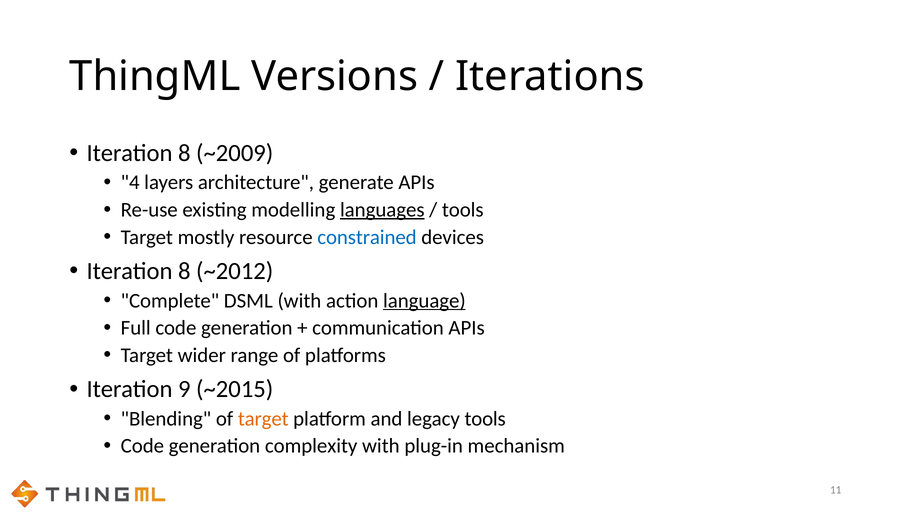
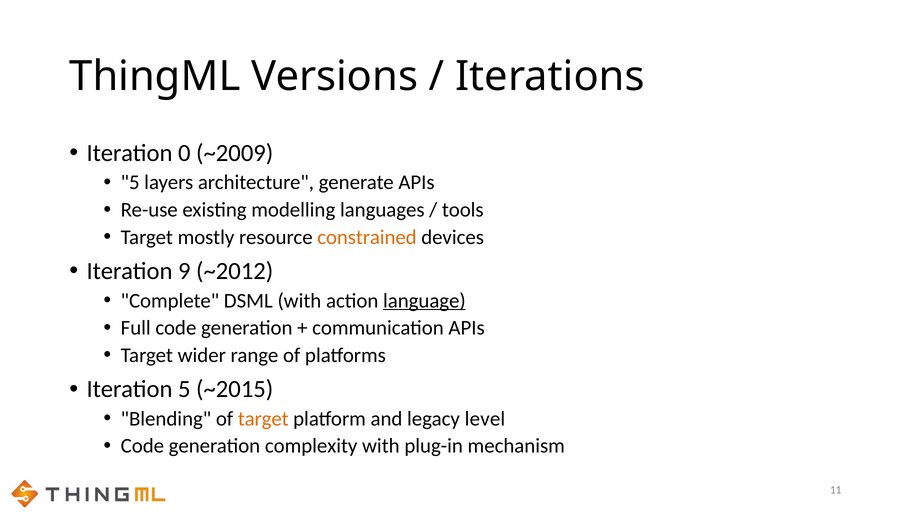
8 at (184, 153): 8 -> 0
4 at (130, 182): 4 -> 5
languages underline: present -> none
constrained colour: blue -> orange
8 at (184, 271): 8 -> 9
Iteration 9: 9 -> 5
legacy tools: tools -> level
